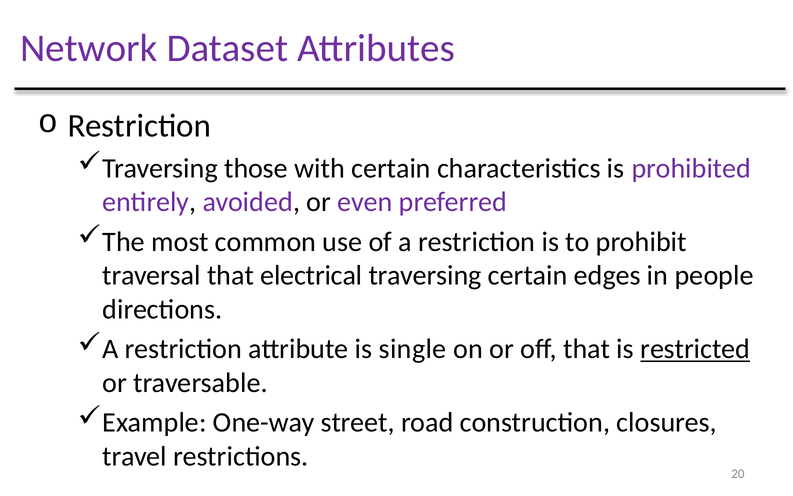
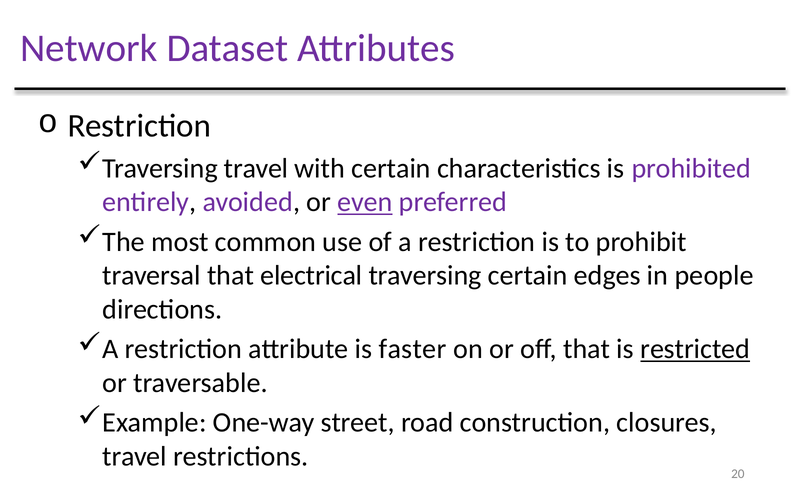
Traversing those: those -> travel
even underline: none -> present
single: single -> faster
